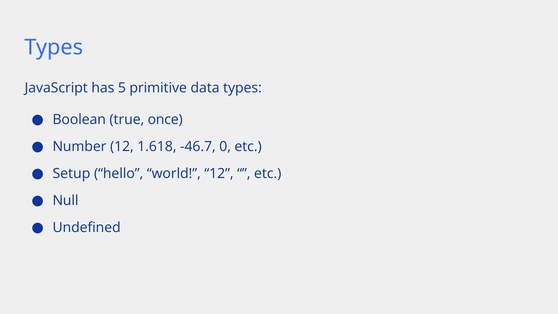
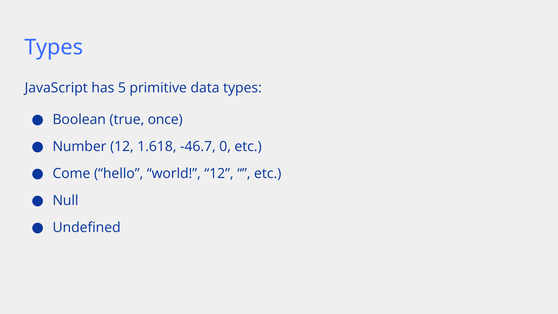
Setup: Setup -> Come
